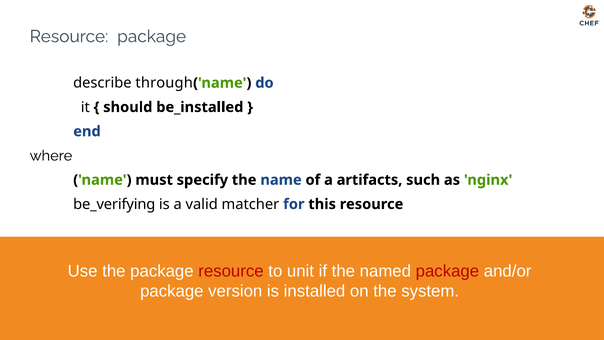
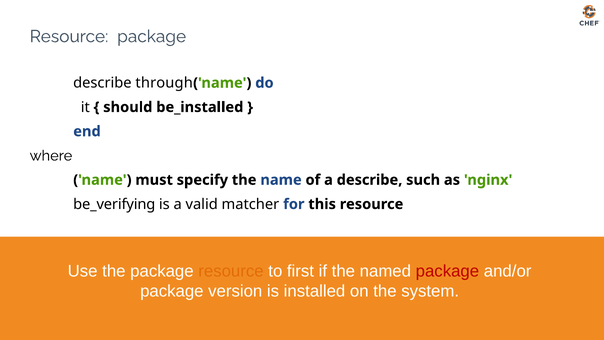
a artifacts: artifacts -> describe
resource at (231, 271) colour: red -> orange
unit: unit -> first
